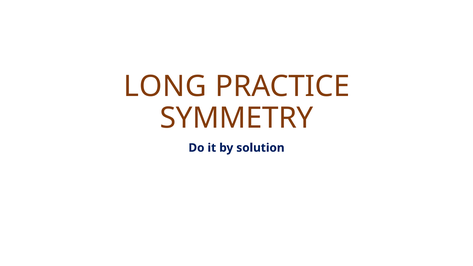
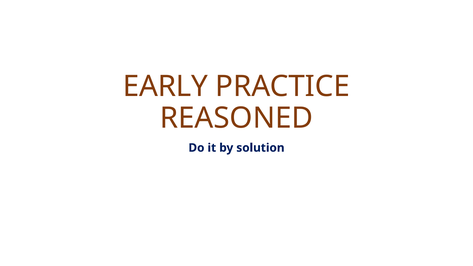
LONG: LONG -> EARLY
SYMMETRY: SYMMETRY -> REASONED
